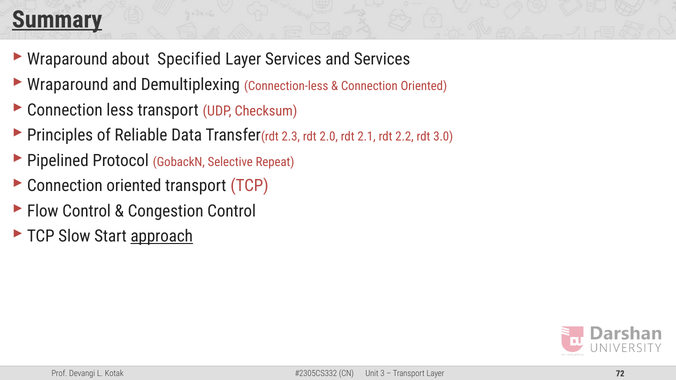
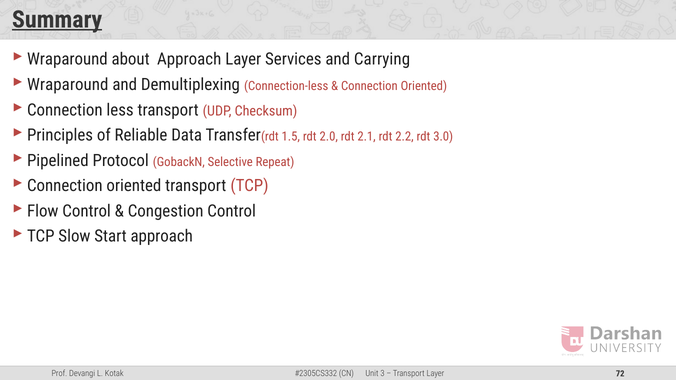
about Specified: Specified -> Approach
and Services: Services -> Carrying
2.3: 2.3 -> 1.5
approach at (162, 236) underline: present -> none
